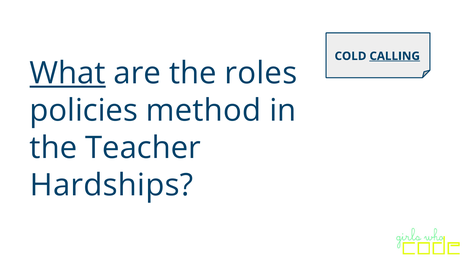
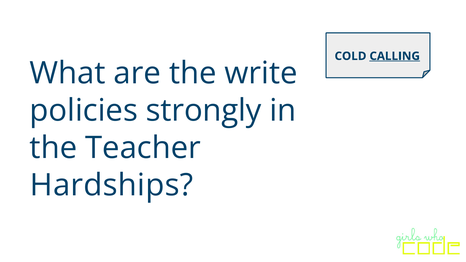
What underline: present -> none
roles: roles -> write
method: method -> strongly
